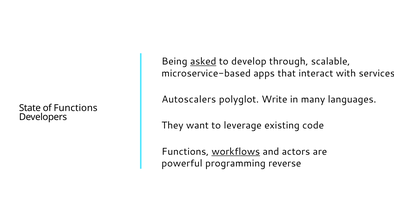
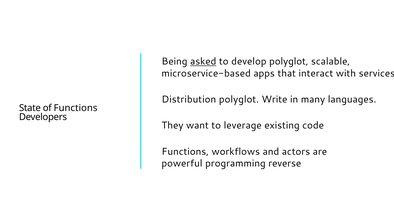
develop through: through -> polyglot
Autoscalers: Autoscalers -> Distribution
workflows underline: present -> none
